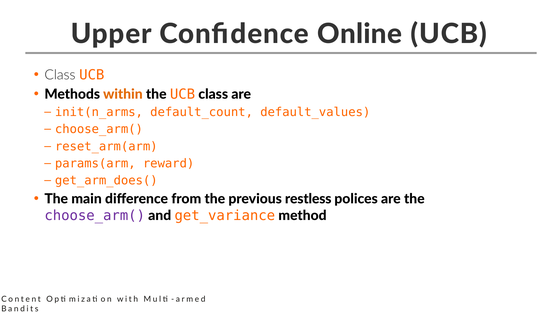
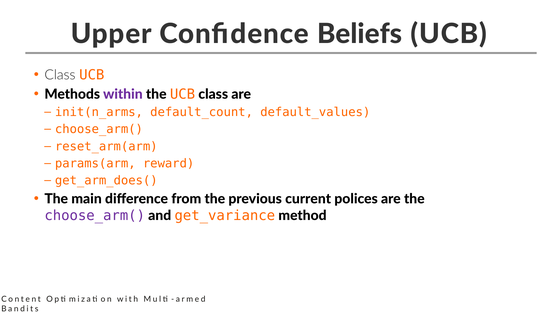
Online: Online -> Beliefs
within colour: orange -> purple
restless: restless -> current
